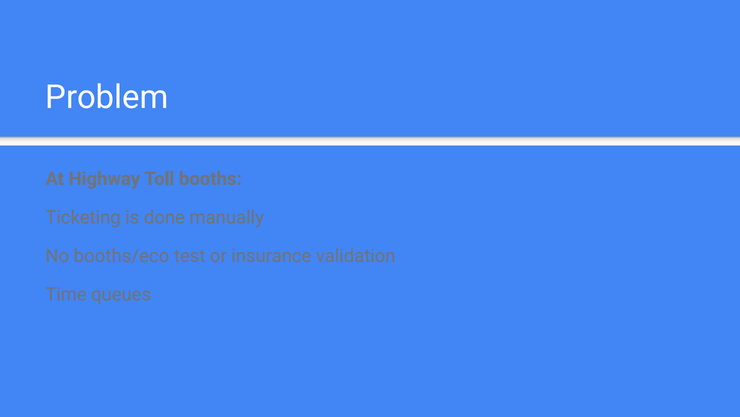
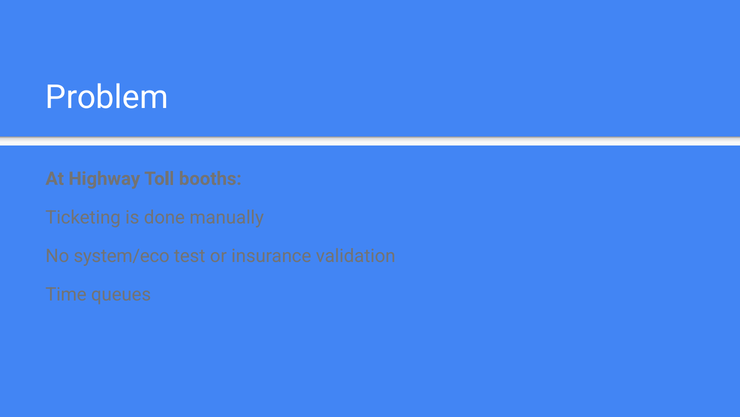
booths/eco: booths/eco -> system/eco
